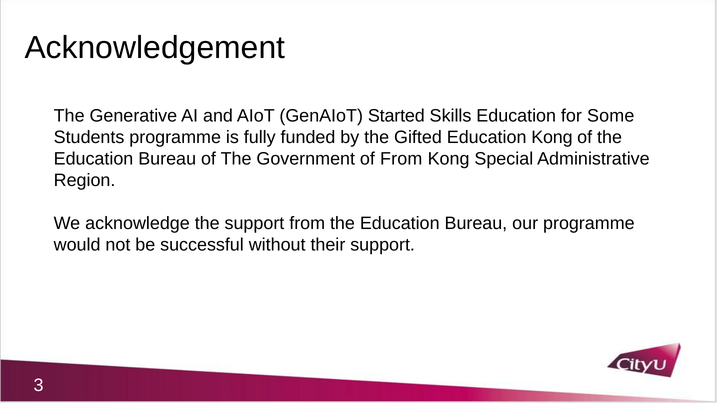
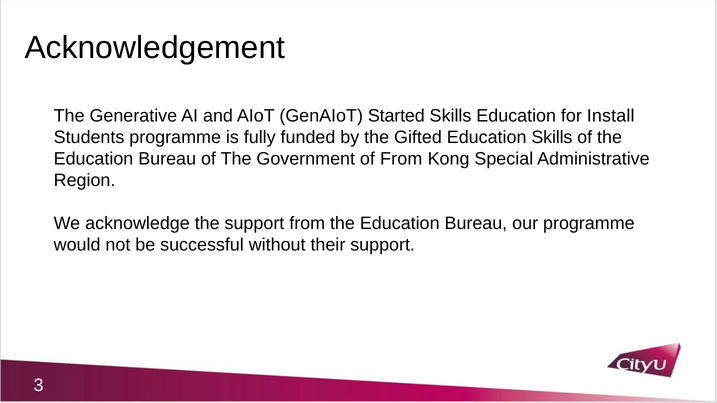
Some: Some -> Install
Education Kong: Kong -> Skills
